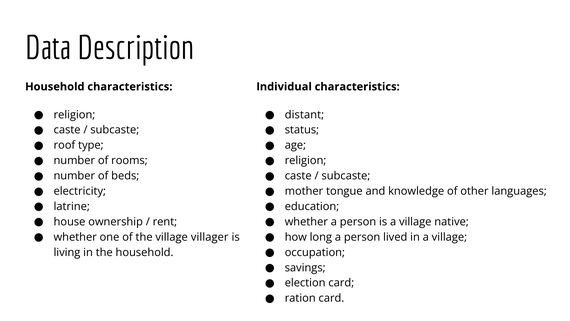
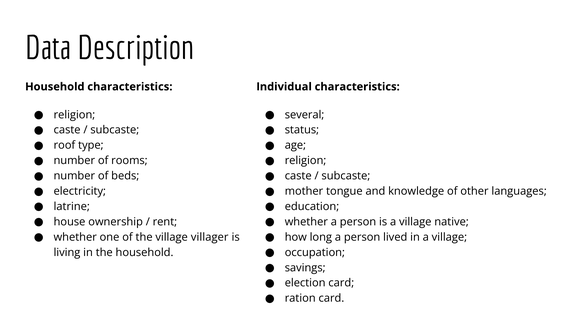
distant: distant -> several
